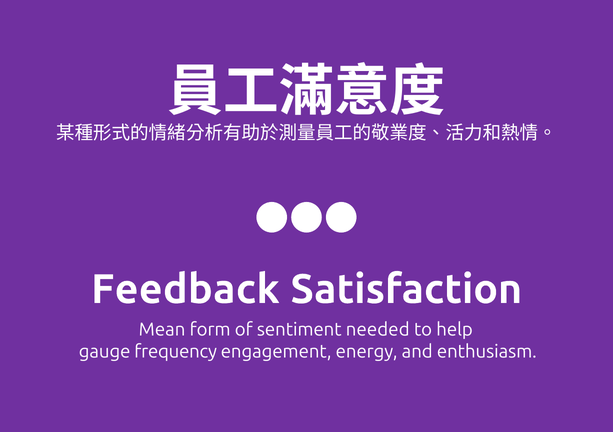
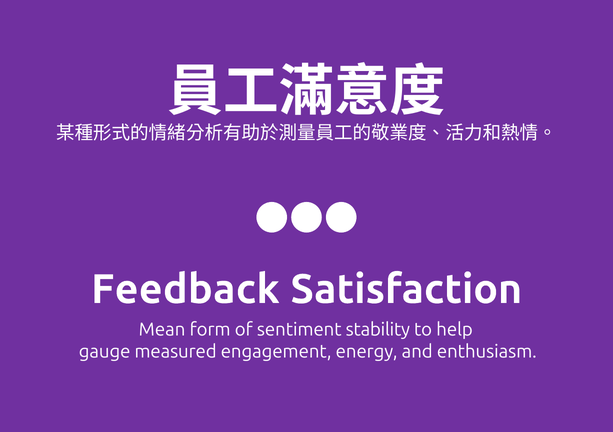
needed: needed -> stability
frequency: frequency -> measured
